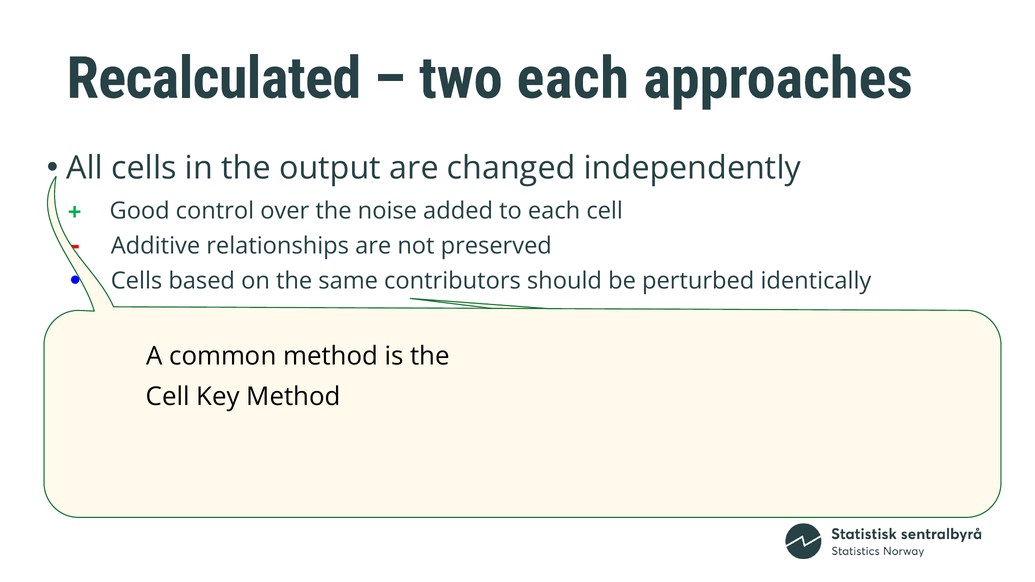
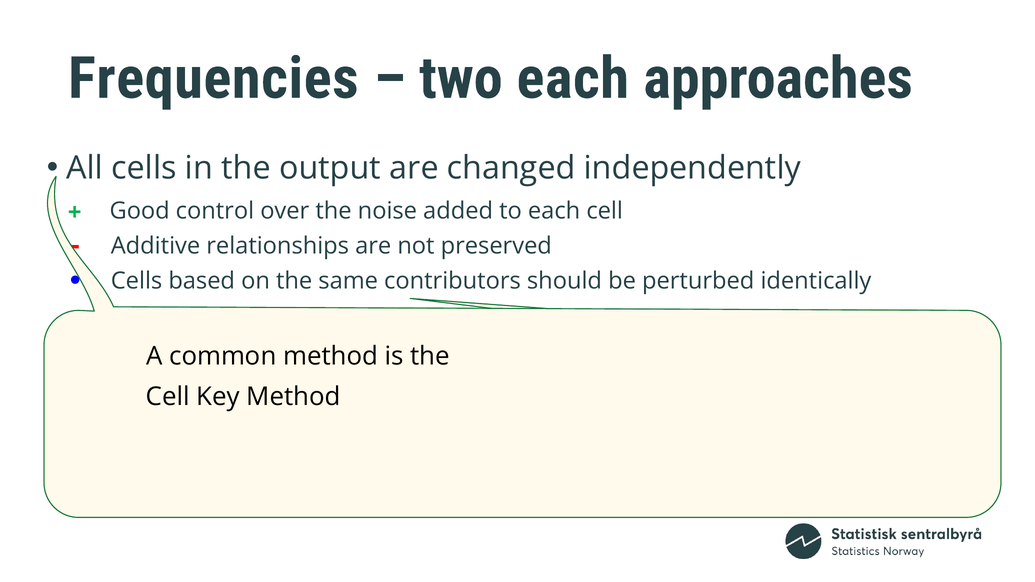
Recalculated: Recalculated -> Frequencies
